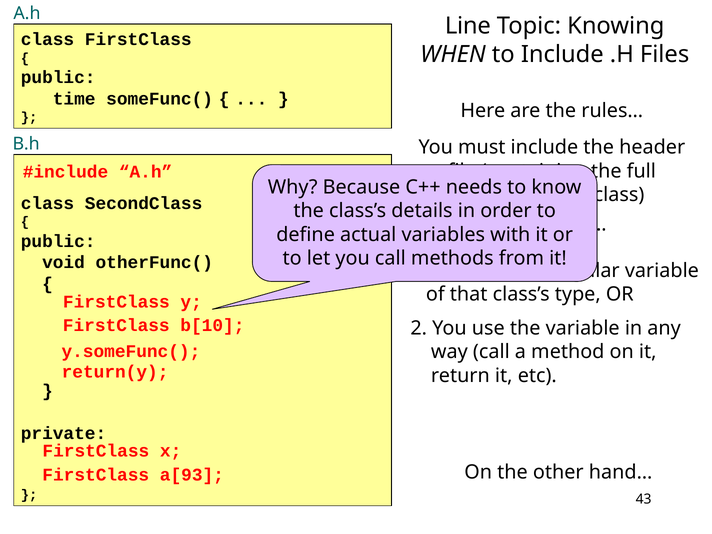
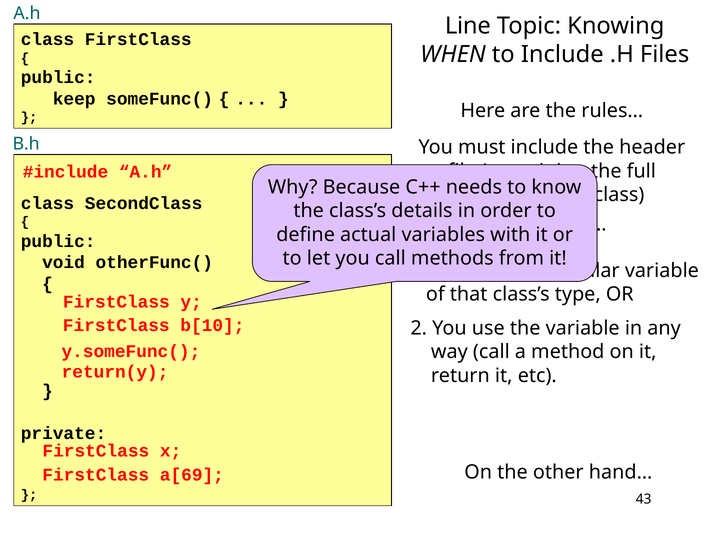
time: time -> keep
a[93: a[93 -> a[69
